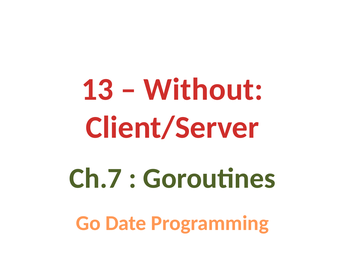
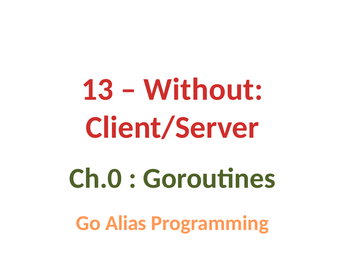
Ch.7: Ch.7 -> Ch.0
Date: Date -> Alias
